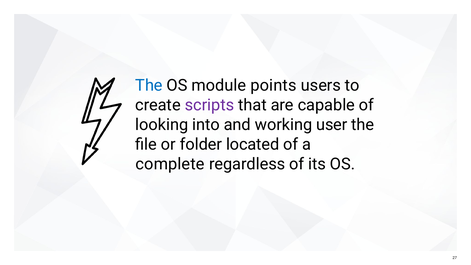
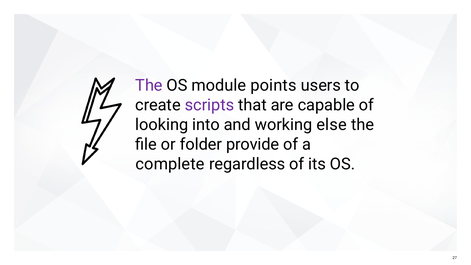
The at (149, 86) colour: blue -> purple
user: user -> else
located: located -> provide
